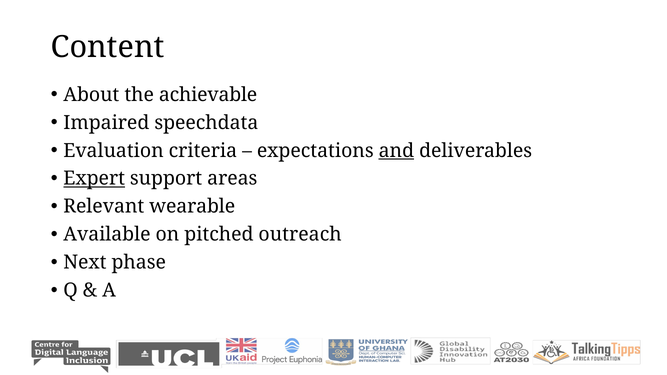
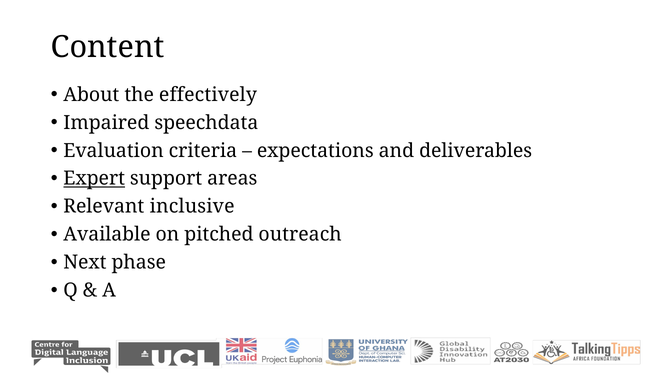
achievable: achievable -> effectively
and underline: present -> none
wearable: wearable -> inclusive
